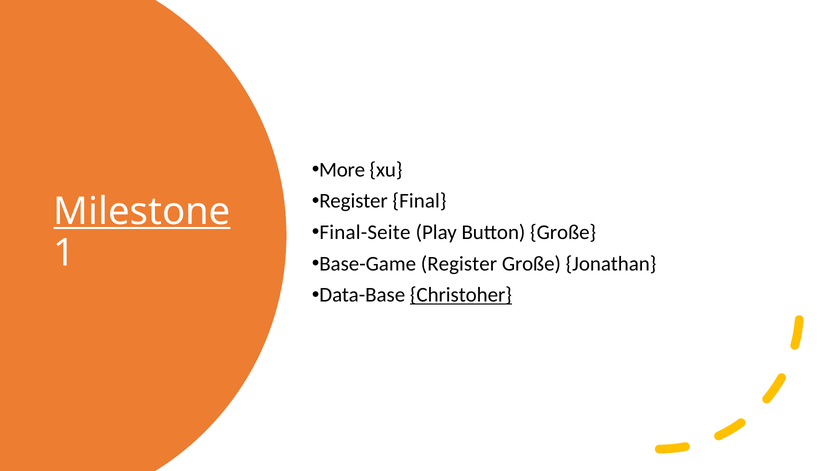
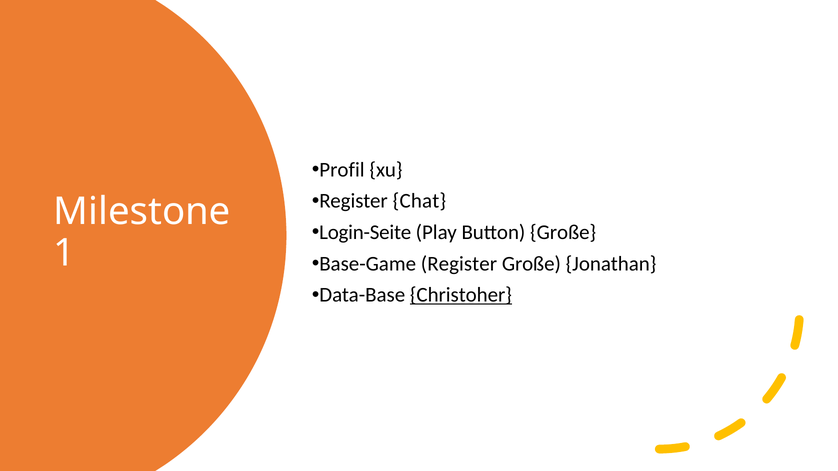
More: More -> Profil
Final: Final -> Chat
Milestone underline: present -> none
Final-Seite: Final-Seite -> Login-Seite
